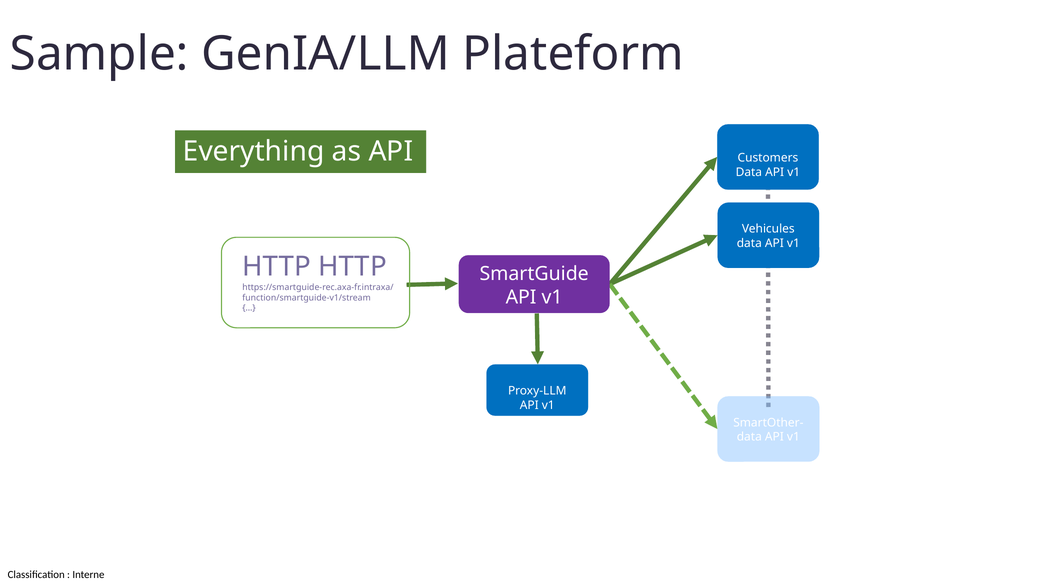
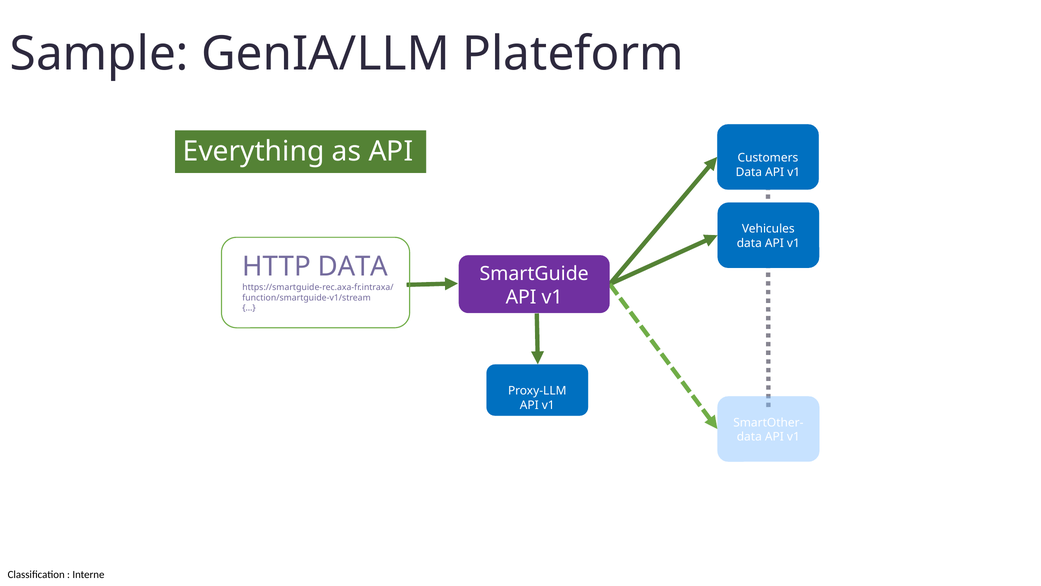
HTTP HTTP: HTTP -> DATA
